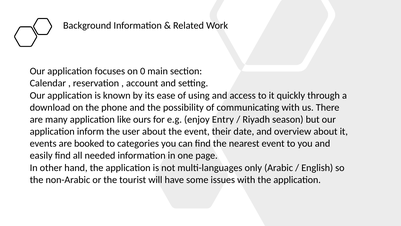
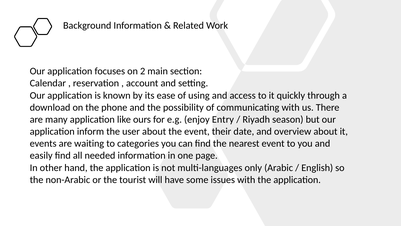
0: 0 -> 2
booked: booked -> waiting
